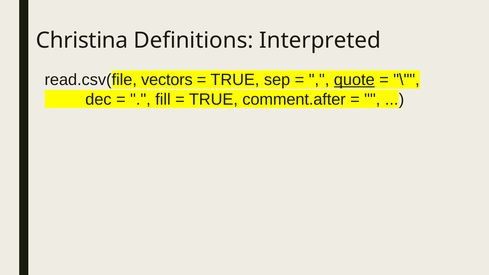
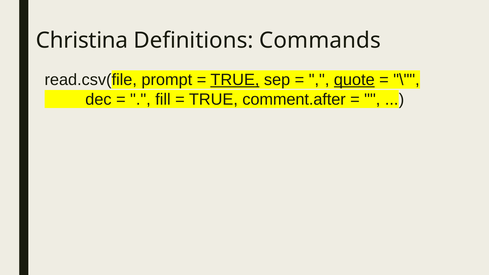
Interpreted: Interpreted -> Commands
vectors: vectors -> prompt
TRUE at (235, 80) underline: none -> present
